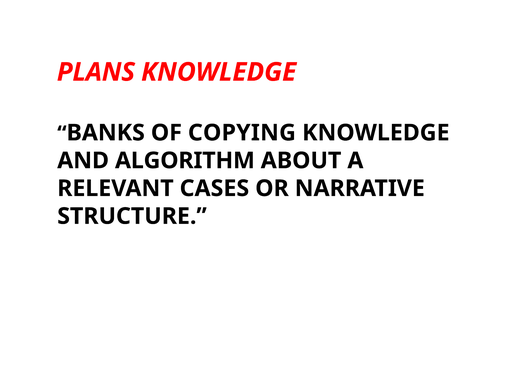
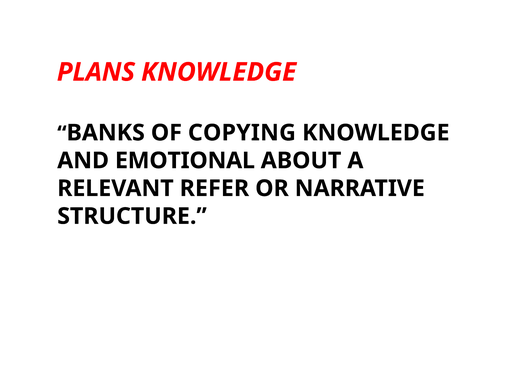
ALGORITHM: ALGORITHM -> EMOTIONAL
CASES: CASES -> REFER
